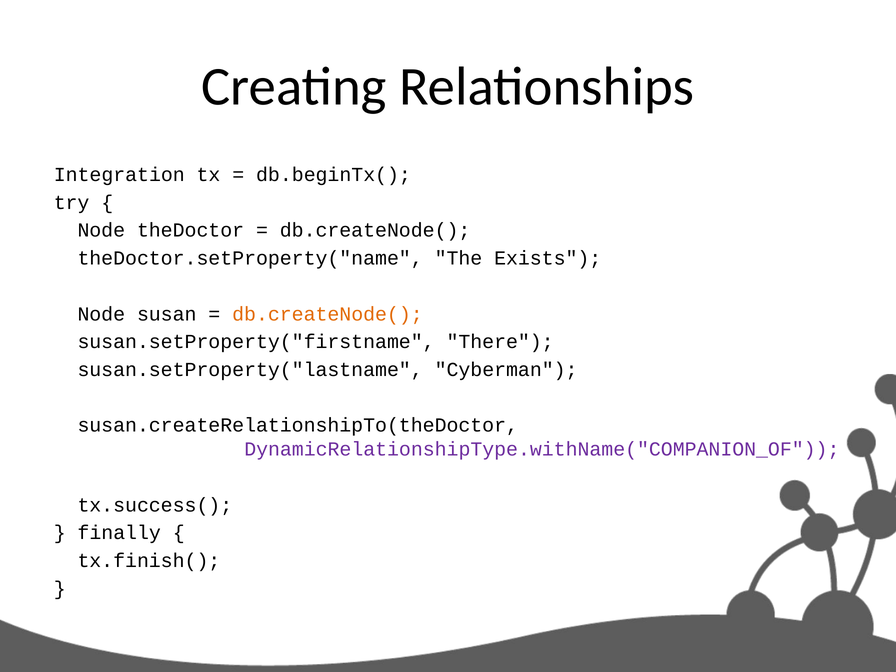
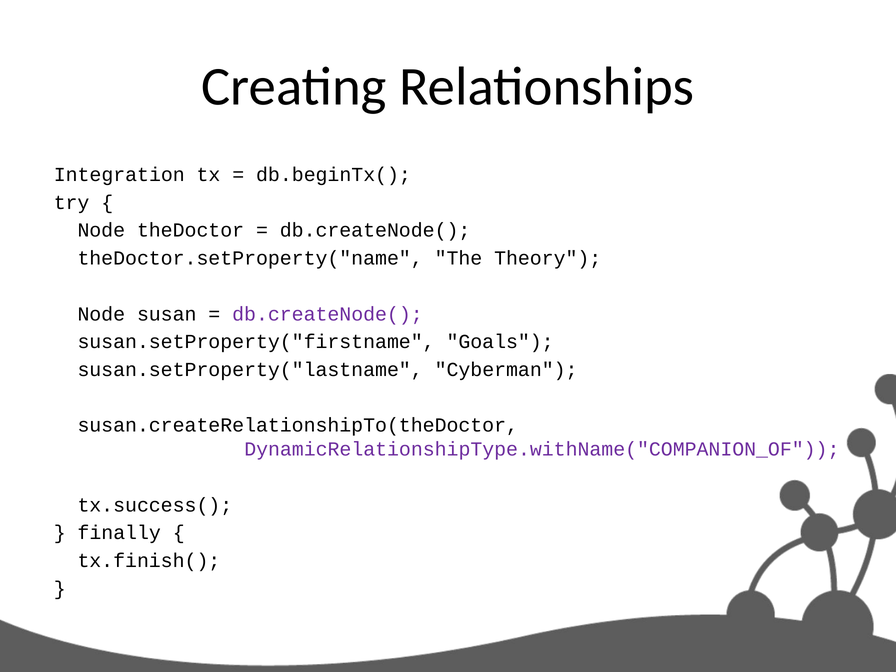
Exists: Exists -> Theory
db.createNode( at (327, 314) colour: orange -> purple
There: There -> Goals
